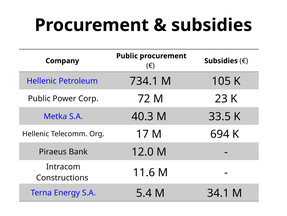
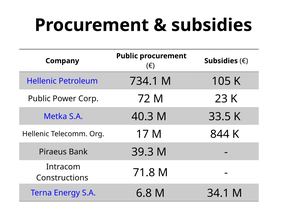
694: 694 -> 844
12.0: 12.0 -> 39.3
11.6: 11.6 -> 71.8
5.4: 5.4 -> 6.8
